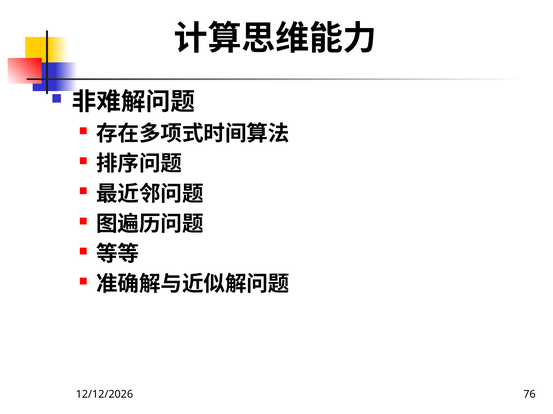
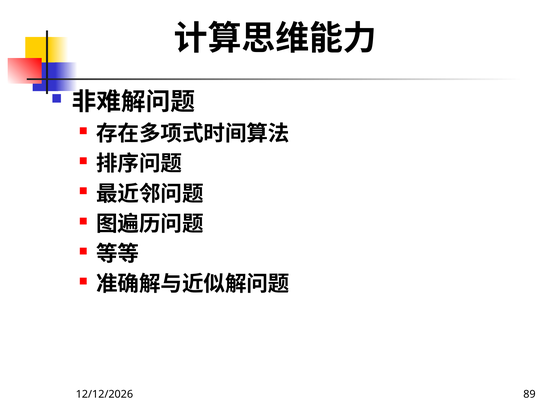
76: 76 -> 89
